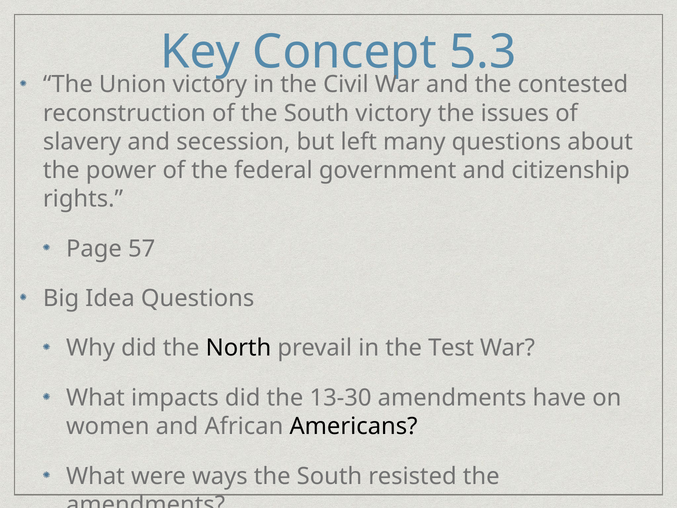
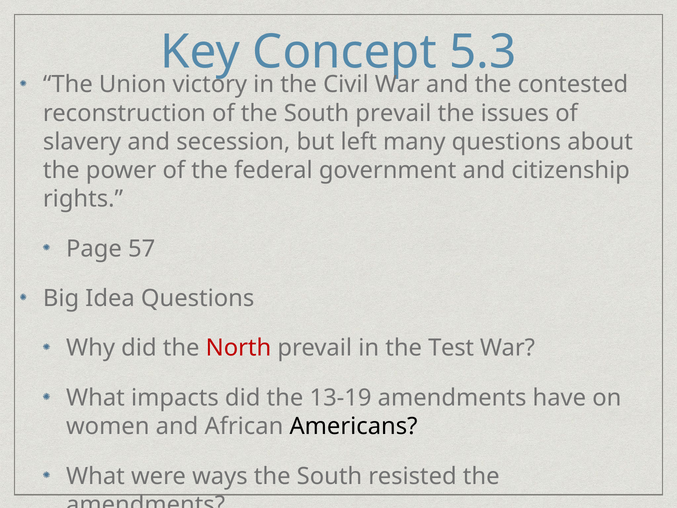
South victory: victory -> prevail
North colour: black -> red
13-30: 13-30 -> 13-19
